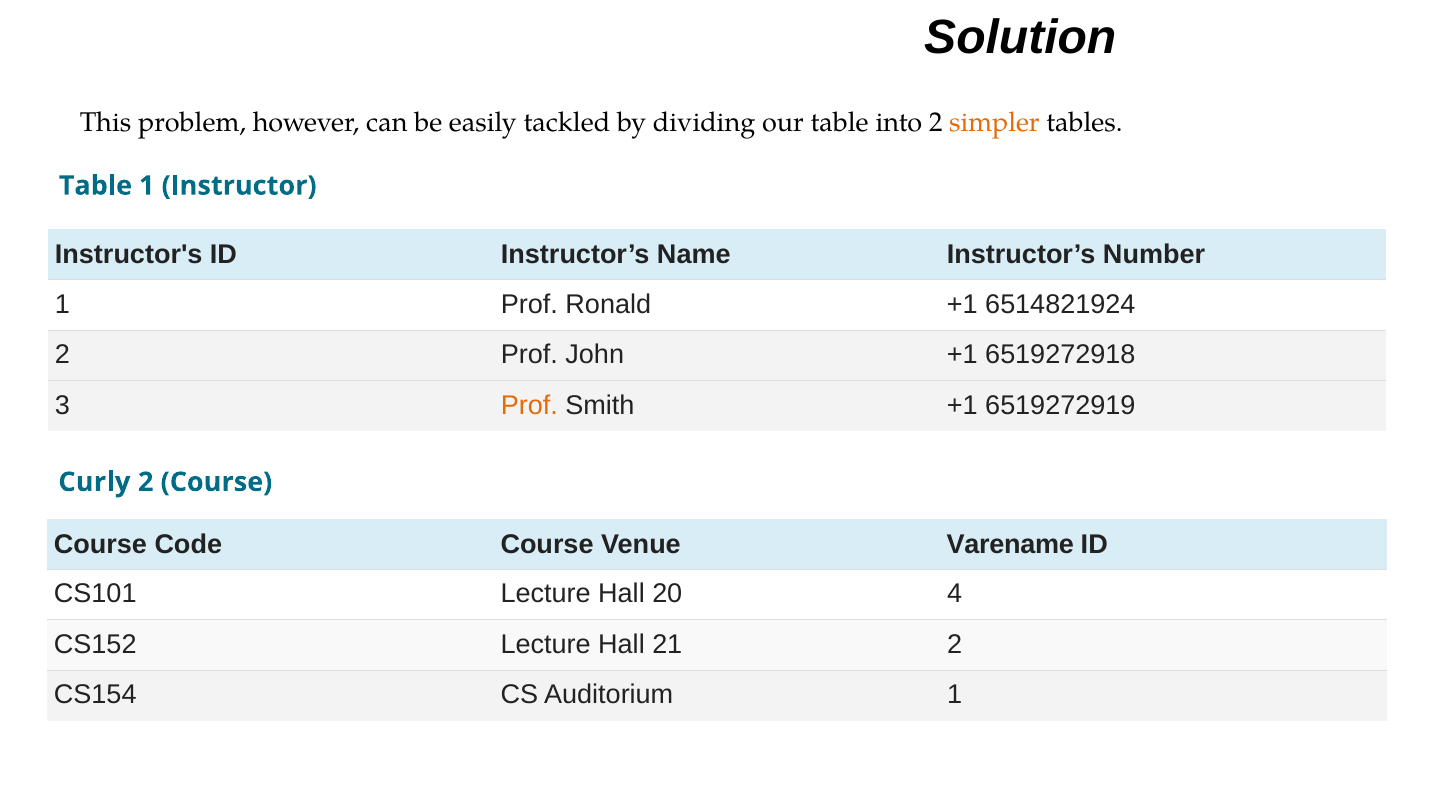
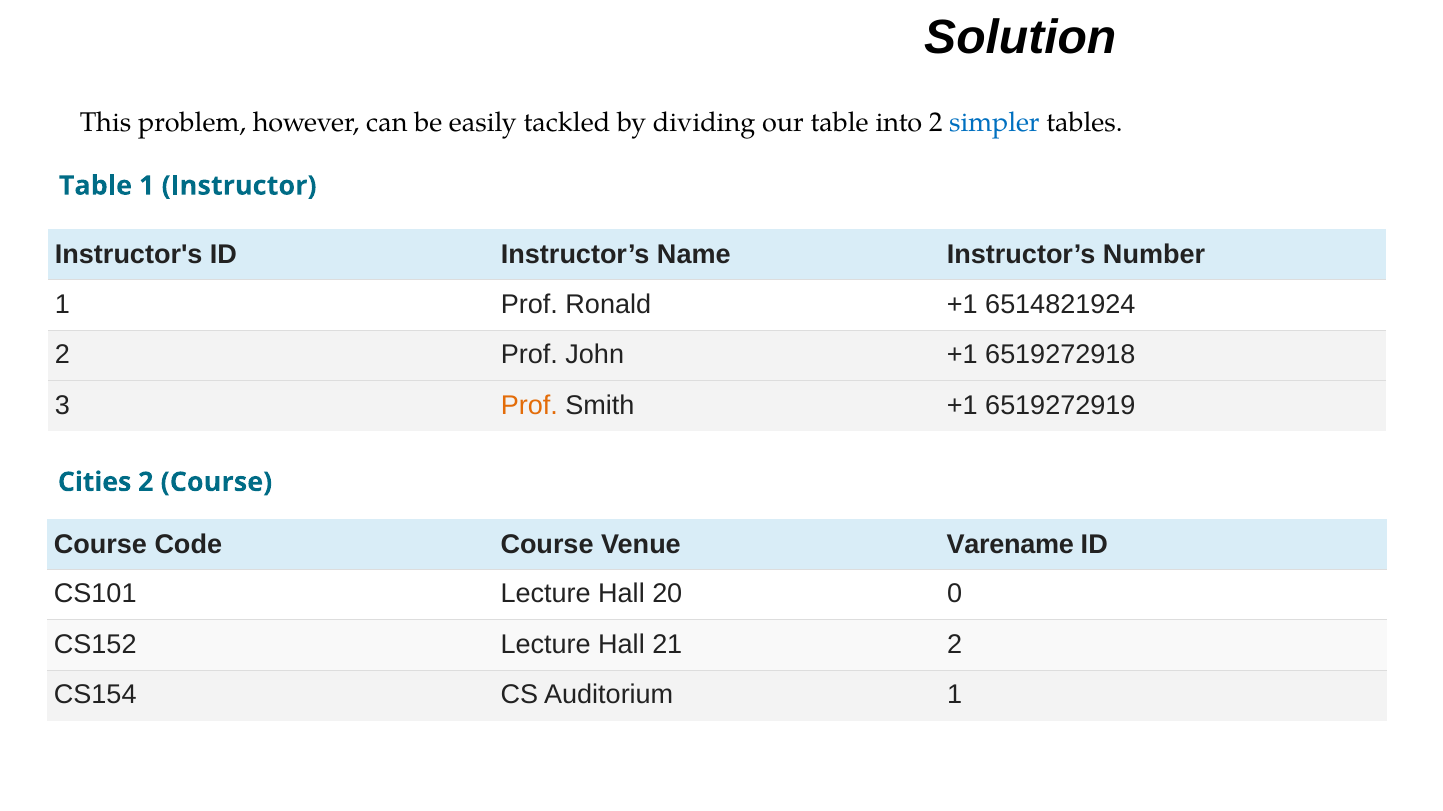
simpler colour: orange -> blue
Curly: Curly -> Cities
4: 4 -> 0
